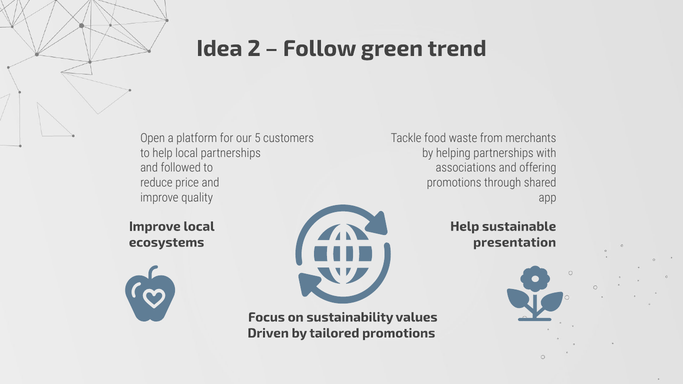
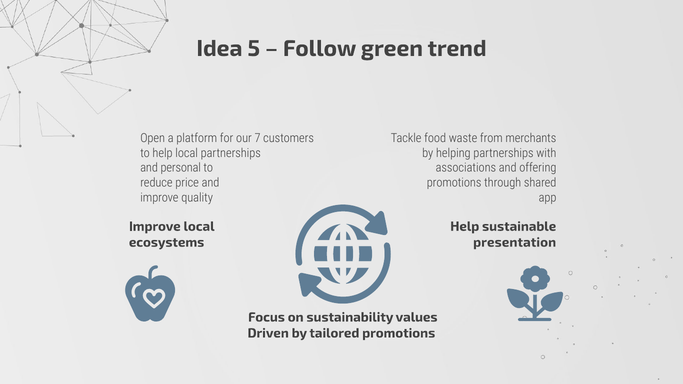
2: 2 -> 5
5: 5 -> 7
followed: followed -> personal
